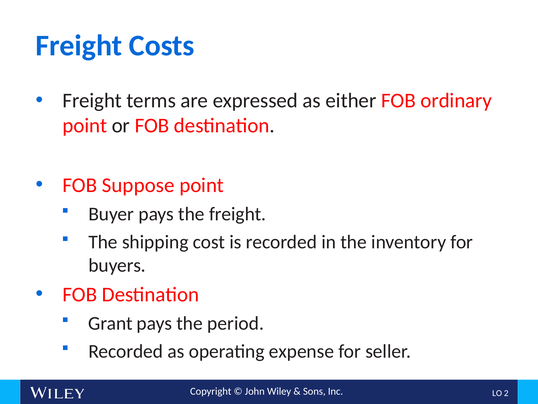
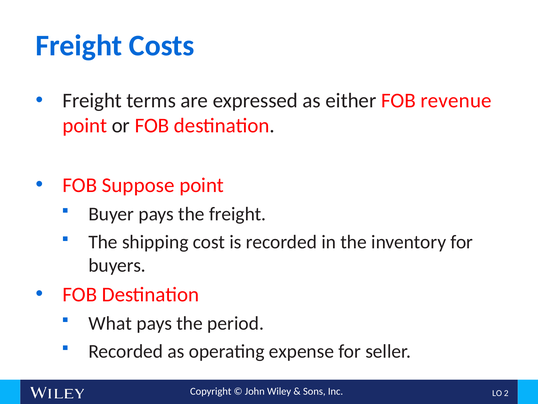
ordinary: ordinary -> revenue
Grant: Grant -> What
